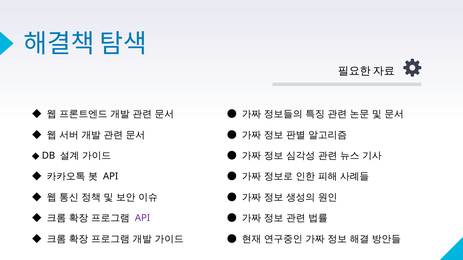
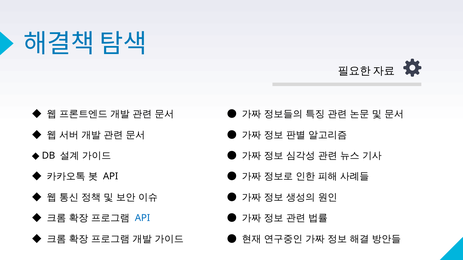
API at (143, 218) colour: purple -> blue
